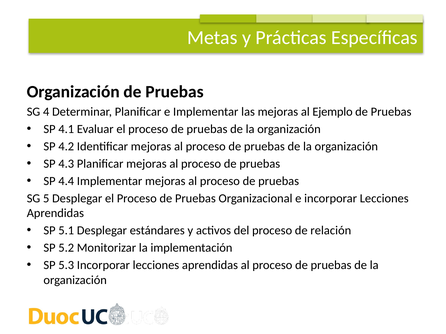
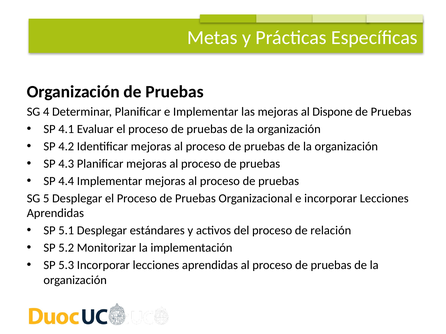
Ejemplo: Ejemplo -> Dispone
